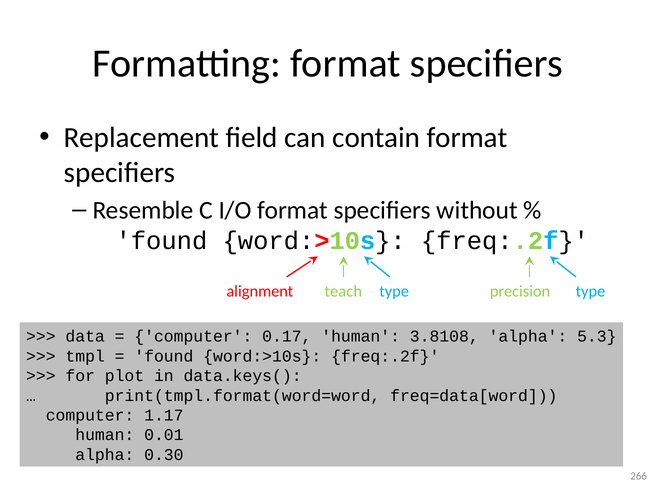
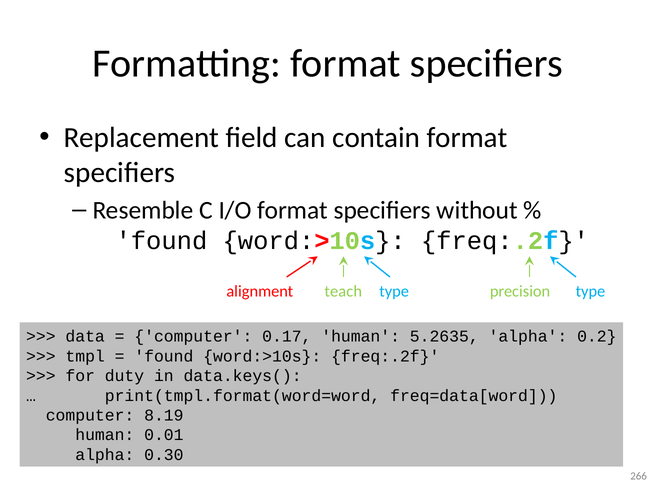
3.8108: 3.8108 -> 5.2635
5.3: 5.3 -> 0.2
plot: plot -> duty
1.17: 1.17 -> 8.19
